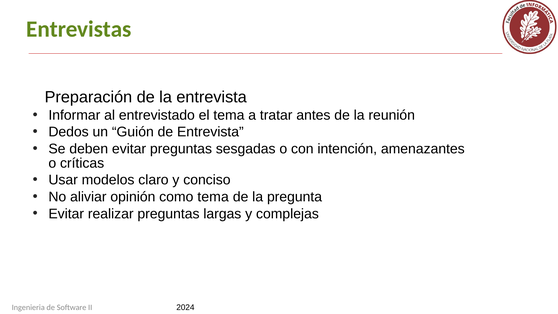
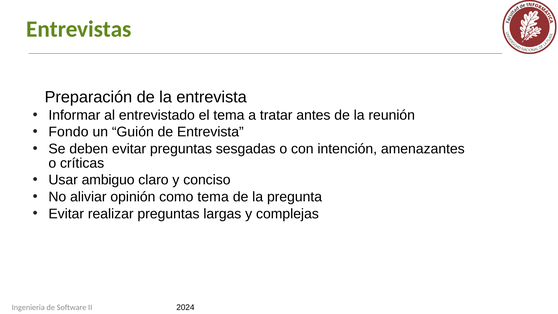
Dedos: Dedos -> Fondo
modelos: modelos -> ambiguo
